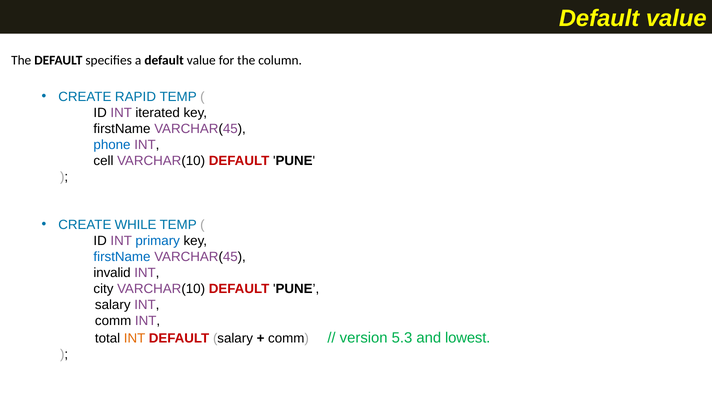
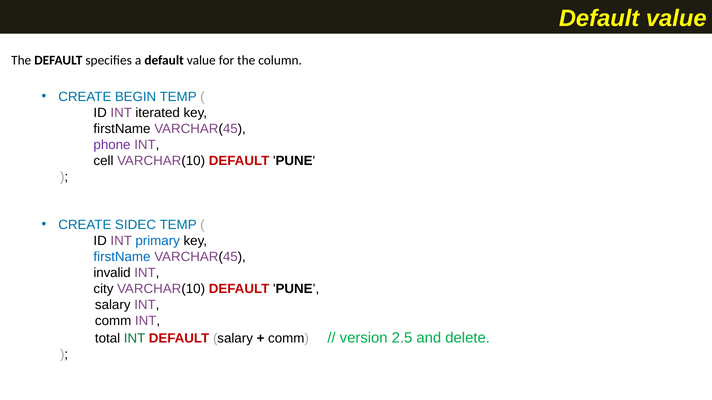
RAPID: RAPID -> BEGIN
phone colour: blue -> purple
WHILE: WHILE -> SIDEC
INT at (135, 339) colour: orange -> green
5.3: 5.3 -> 2.5
lowest: lowest -> delete
